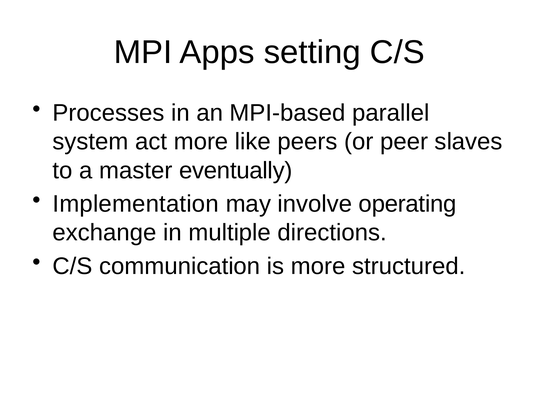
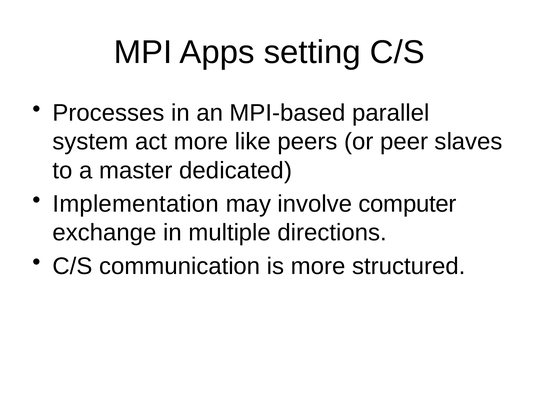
eventually: eventually -> dedicated
operating: operating -> computer
